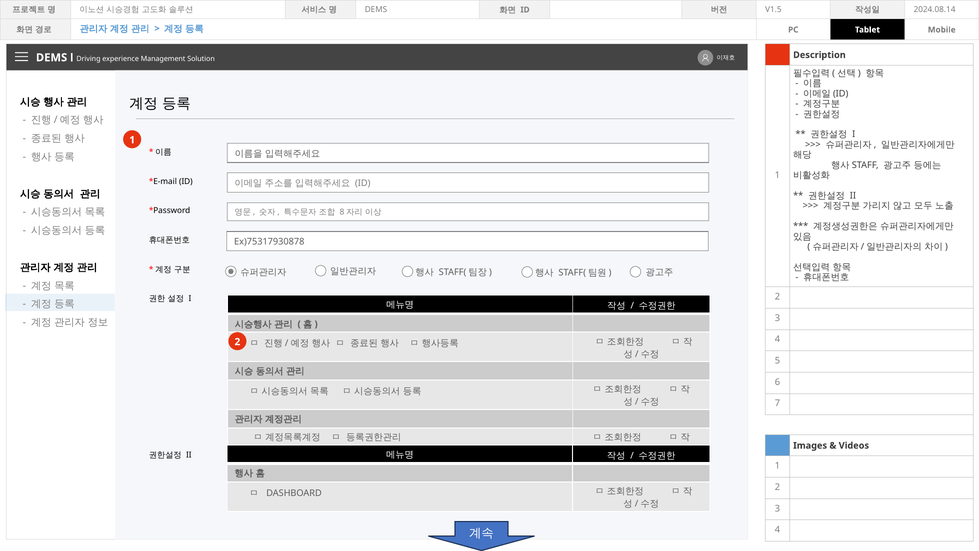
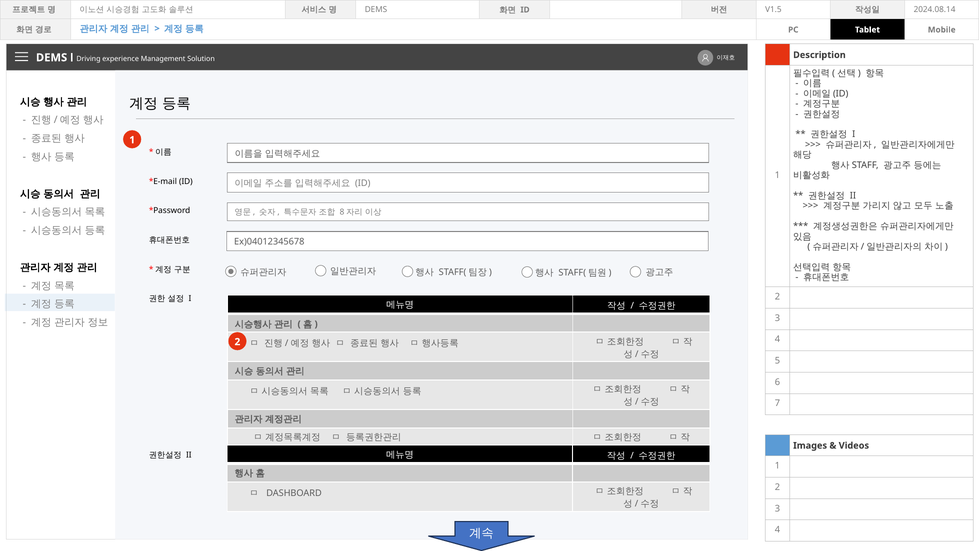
Ex)75317930878: Ex)75317930878 -> Ex)04012345678
